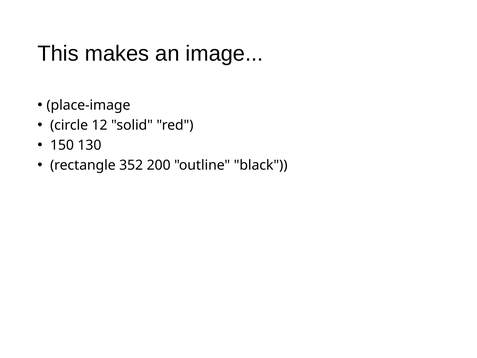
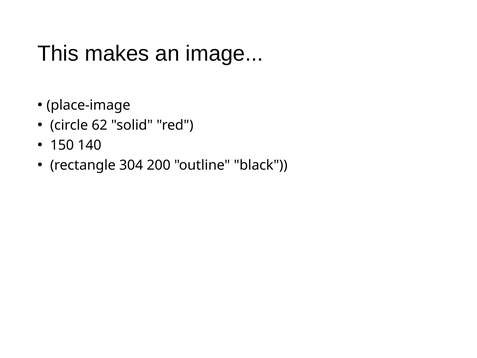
12: 12 -> 62
130: 130 -> 140
352: 352 -> 304
